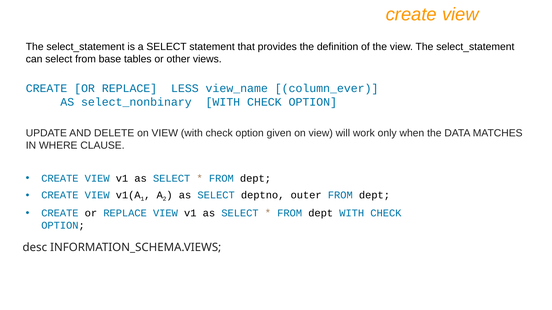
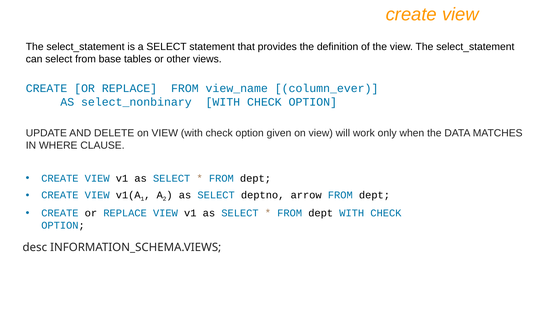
REPLACE LESS: LESS -> FROM
outer: outer -> arrow
